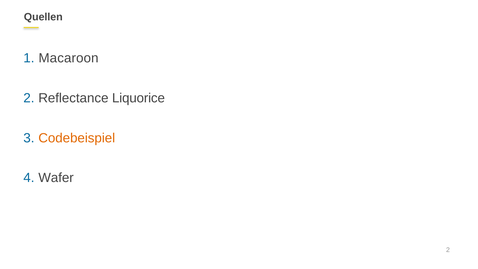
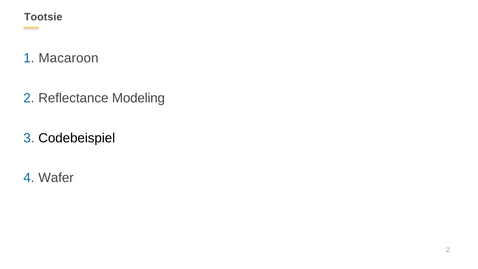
Quellen: Quellen -> Tootsie
Liquorice: Liquorice -> Modeling
Codebeispiel colour: orange -> black
